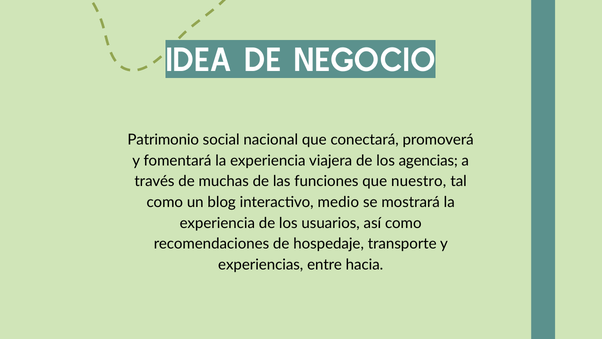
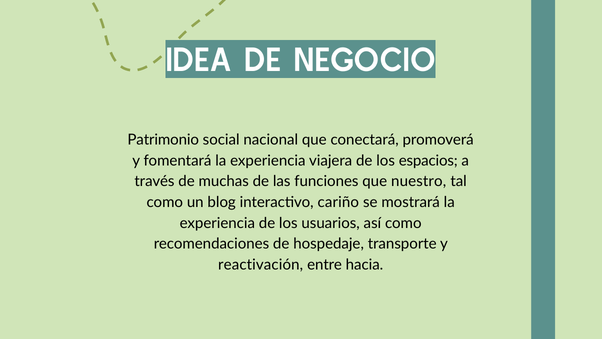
agencias: agencias -> espacios
medio: medio -> cariño
experiencias: experiencias -> reactivación
